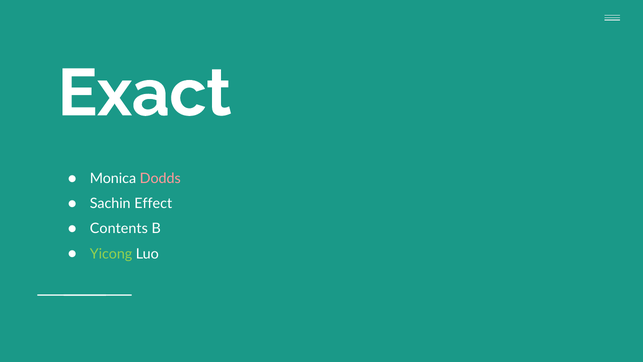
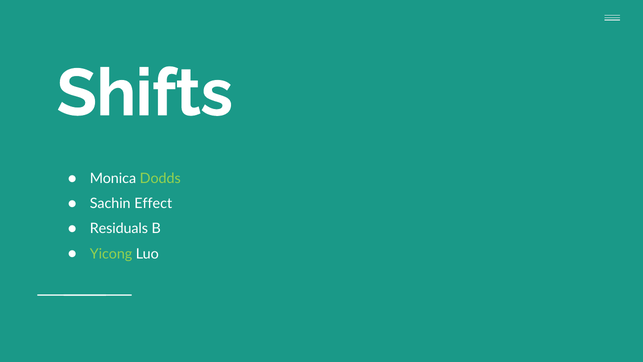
Exact: Exact -> Shifts
Dodds colour: pink -> light green
Contents: Contents -> Residuals
